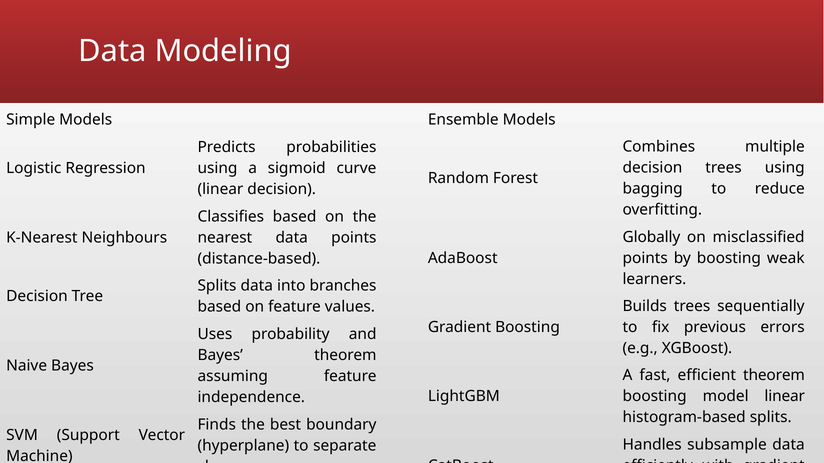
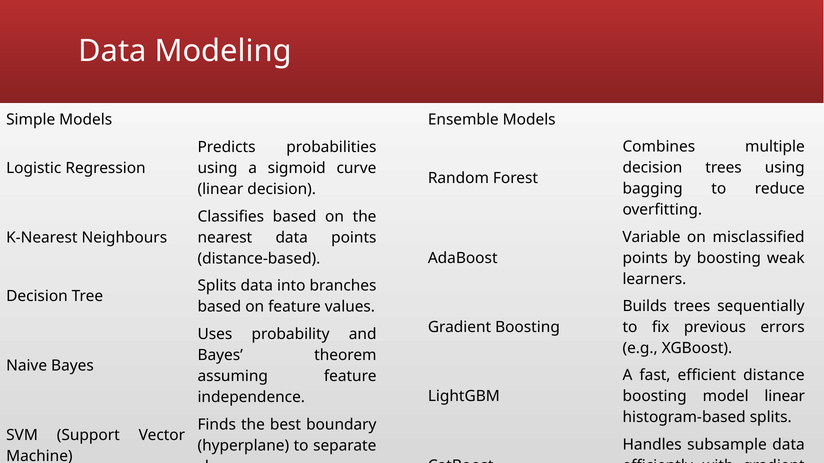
Globally: Globally -> Variable
efficient theorem: theorem -> distance
